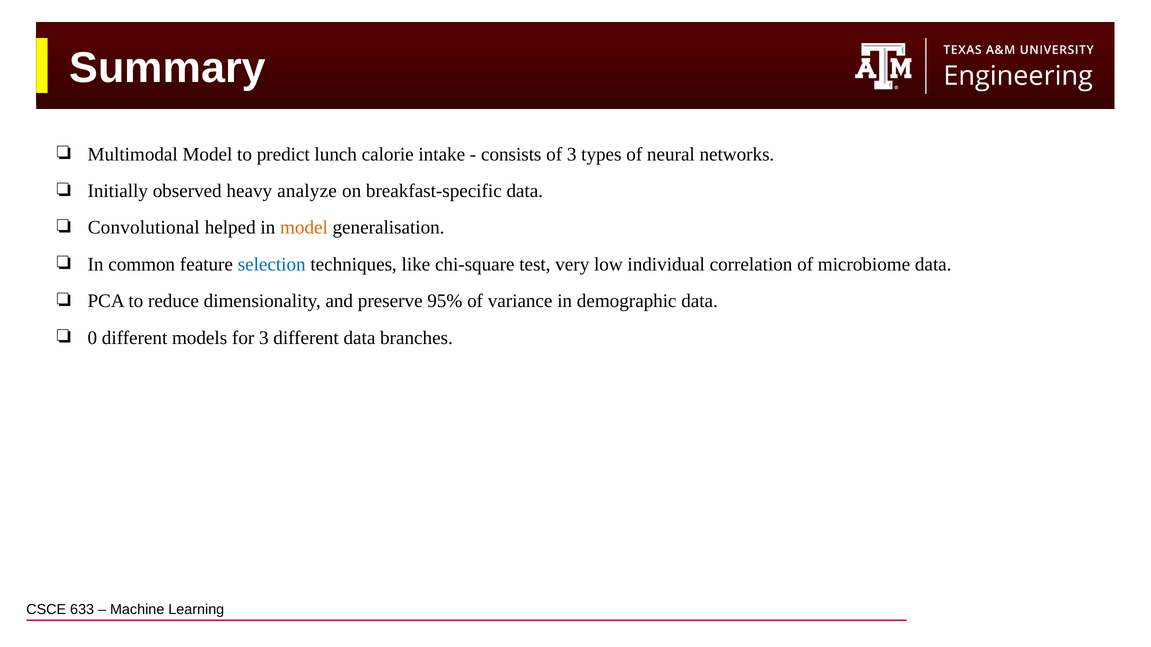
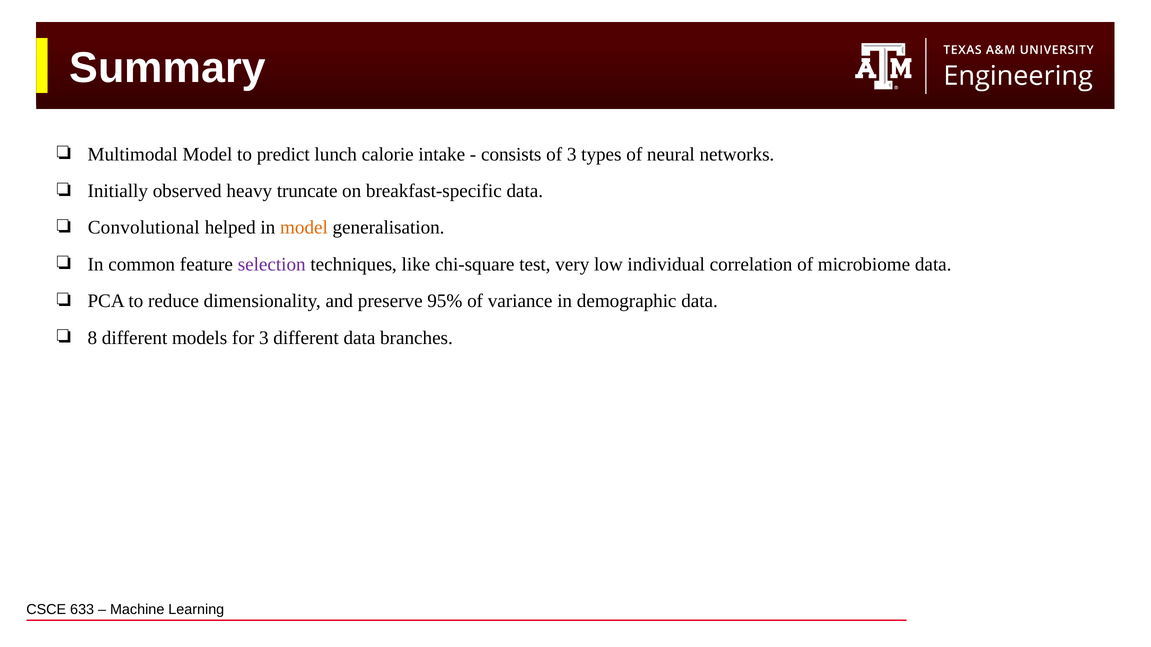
analyze: analyze -> truncate
selection colour: blue -> purple
0: 0 -> 8
